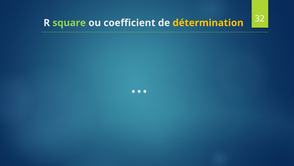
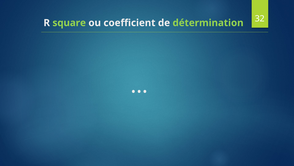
détermination colour: yellow -> light green
